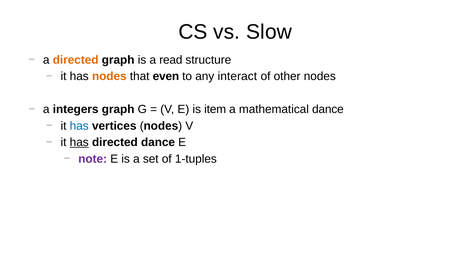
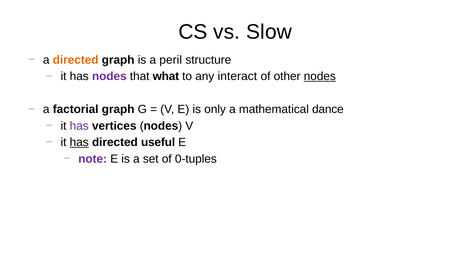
read: read -> peril
nodes at (109, 76) colour: orange -> purple
even: even -> what
nodes at (320, 76) underline: none -> present
integers: integers -> factorial
item: item -> only
has at (79, 126) colour: blue -> purple
directed dance: dance -> useful
1-tuples: 1-tuples -> 0-tuples
